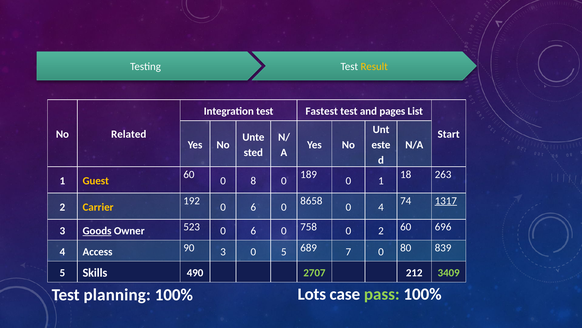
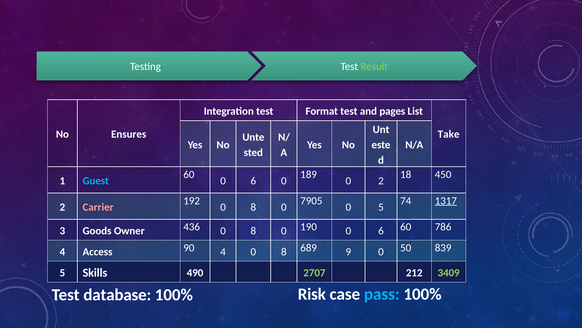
Result colour: yellow -> light green
Fastest: Fastest -> Format
Related: Related -> Ensures
Start: Start -> Take
263: 263 -> 450
Guest colour: yellow -> light blue
8 at (253, 181): 8 -> 6
0 1: 1 -> 2
8658: 8658 -> 7905
Carrier colour: yellow -> pink
6 at (253, 207): 6 -> 8
0 4: 4 -> 5
Goods underline: present -> none
523: 523 -> 436
6 at (253, 230): 6 -> 8
758: 758 -> 190
2 at (381, 230): 2 -> 6
696: 696 -> 786
90 3: 3 -> 4
5 at (284, 251): 5 -> 8
7: 7 -> 9
80: 80 -> 50
planning: planning -> database
Lots: Lots -> Risk
pass colour: light green -> light blue
